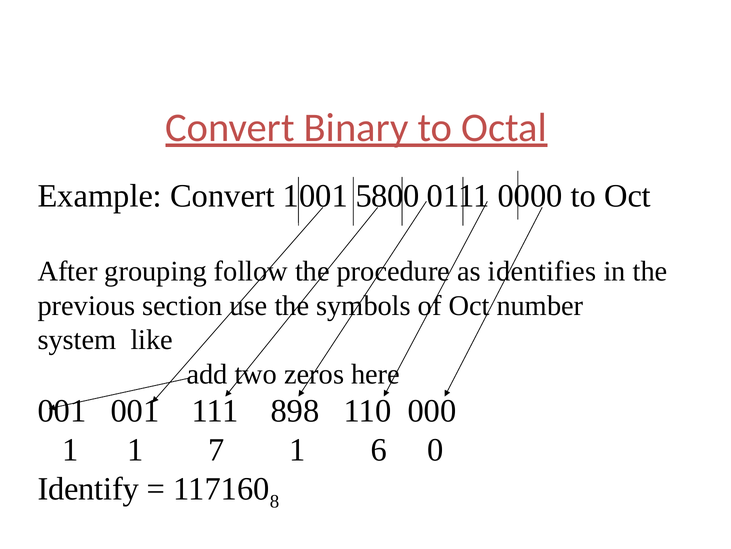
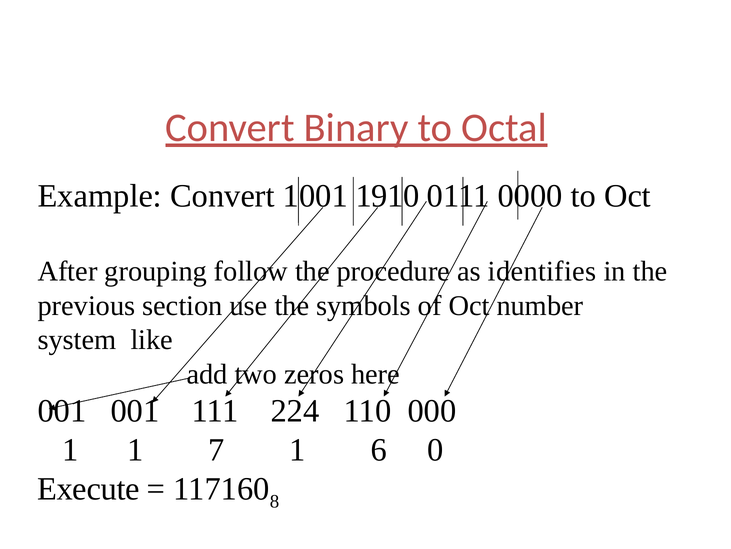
5800: 5800 -> 1910
898: 898 -> 224
Identify: Identify -> Execute
